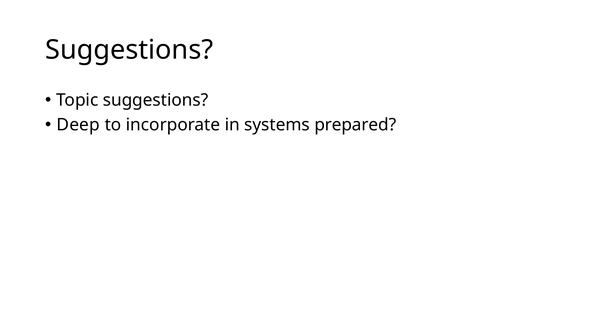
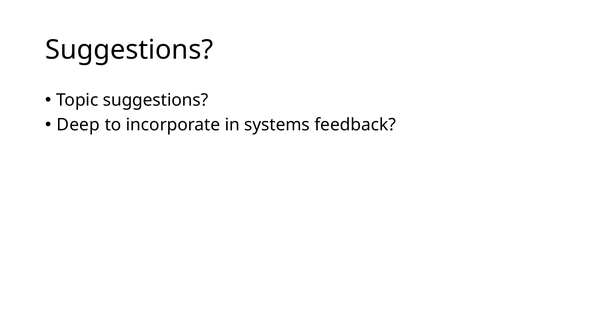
prepared: prepared -> feedback
